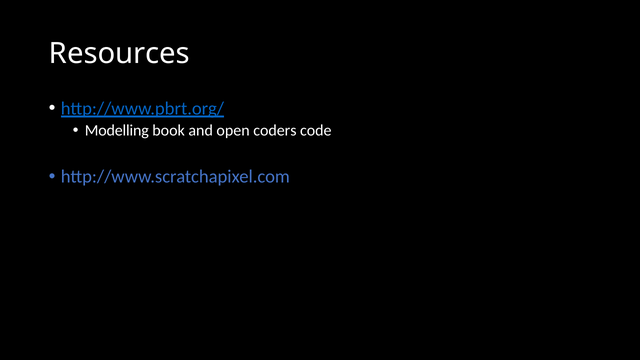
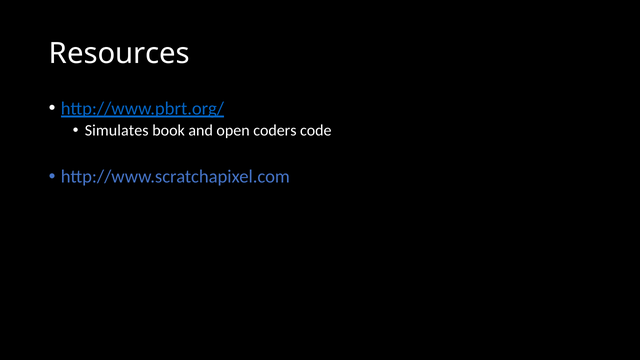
Modelling: Modelling -> Simulates
